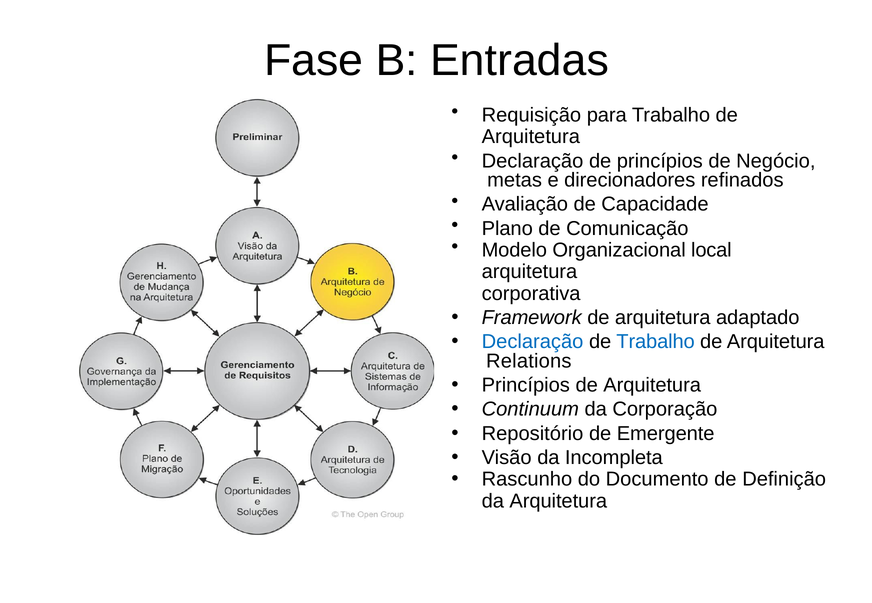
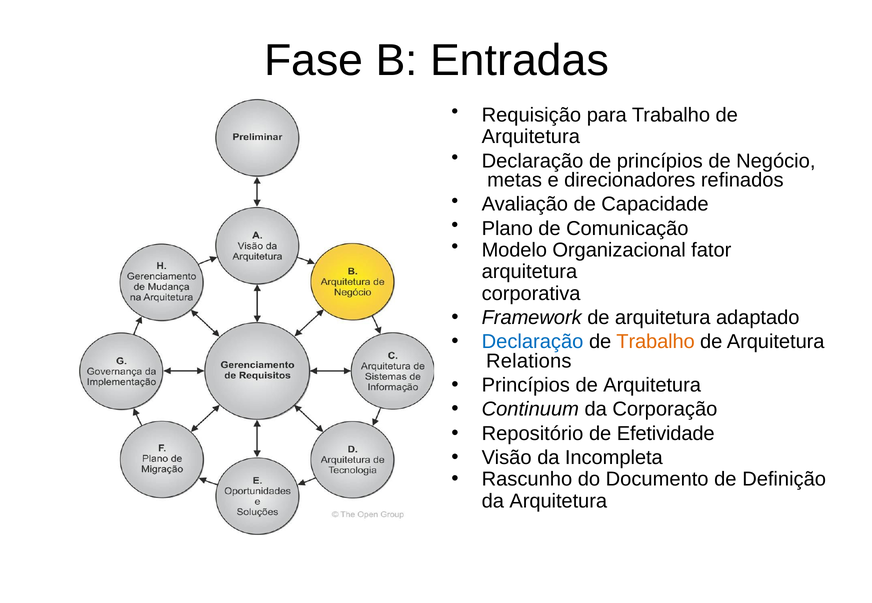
local: local -> fator
Trabalho at (656, 342) colour: blue -> orange
Emergente: Emergente -> Efetividade
